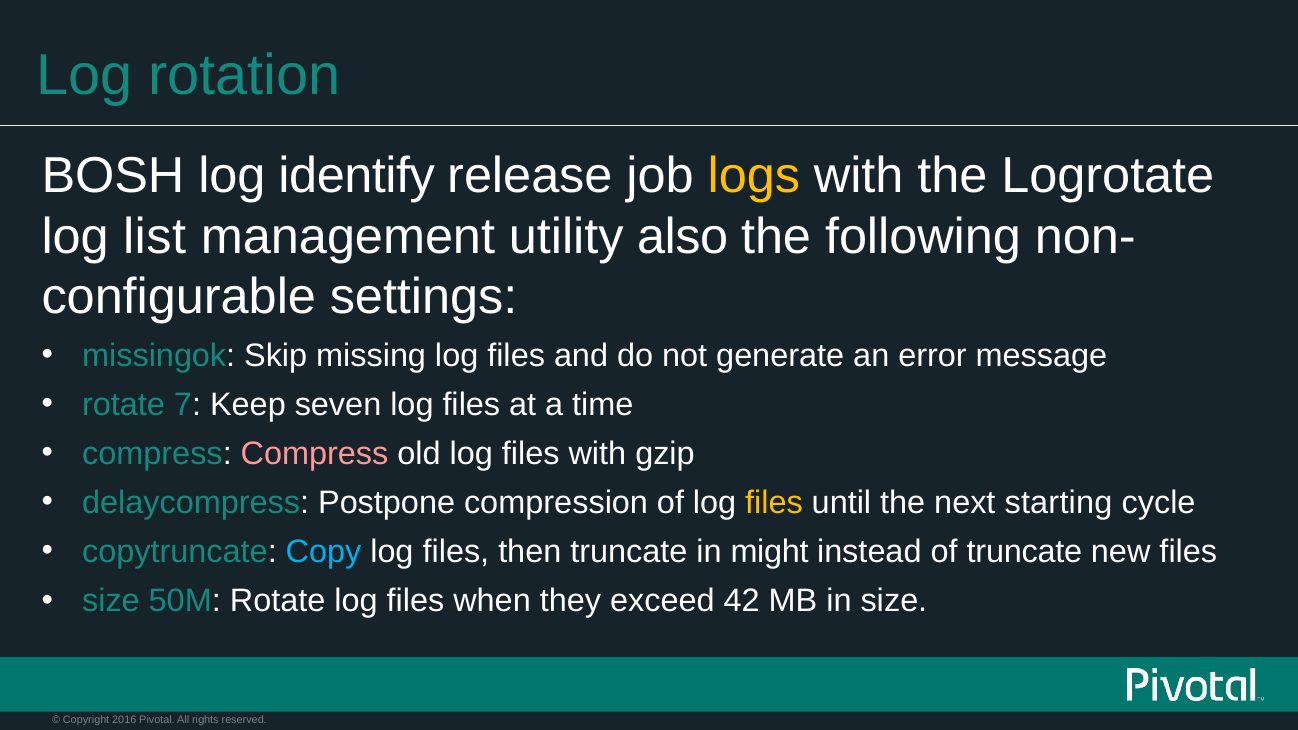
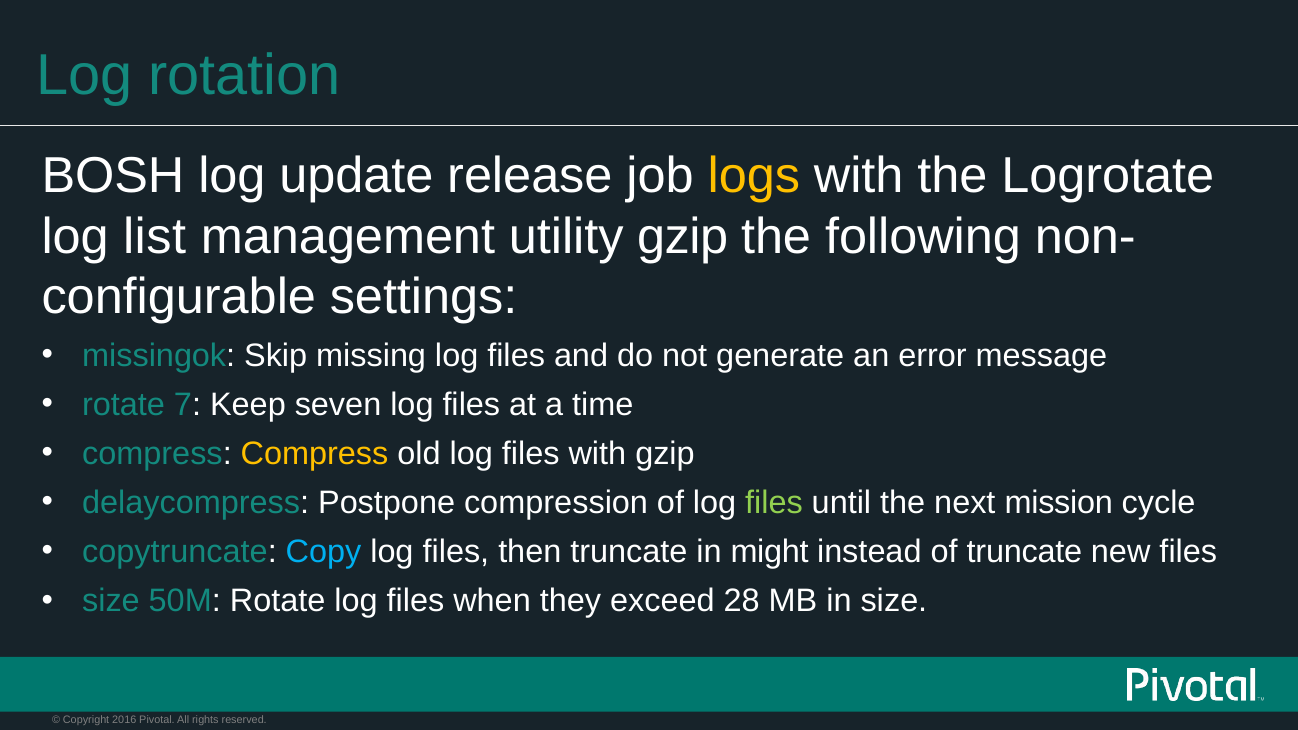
identify: identify -> update
utility also: also -> gzip
Compress at (315, 454) colour: pink -> yellow
files at (774, 503) colour: yellow -> light green
starting: starting -> mission
42: 42 -> 28
